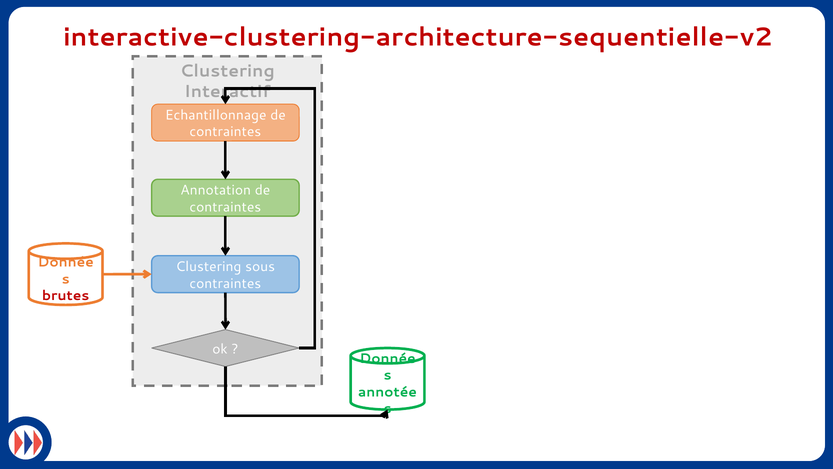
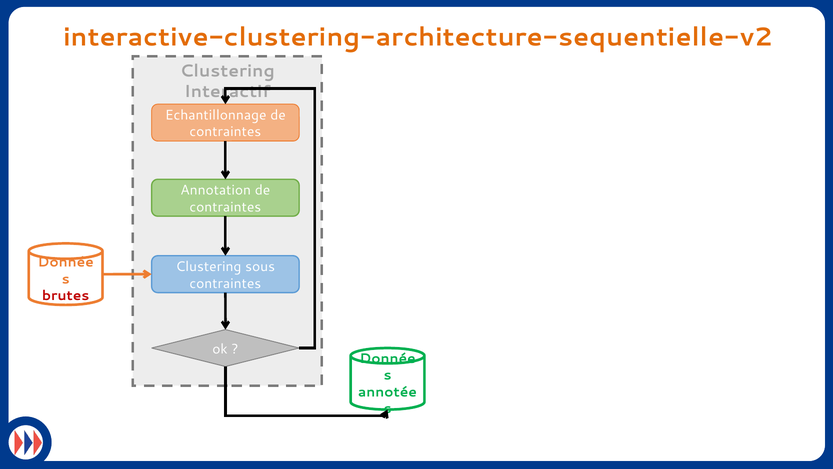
interactive-clustering-architecture-sequentielle-v2 colour: red -> orange
